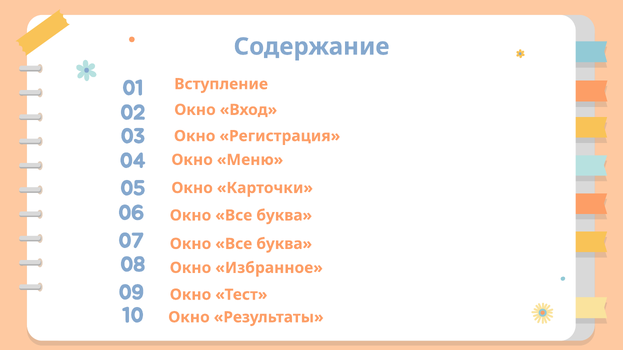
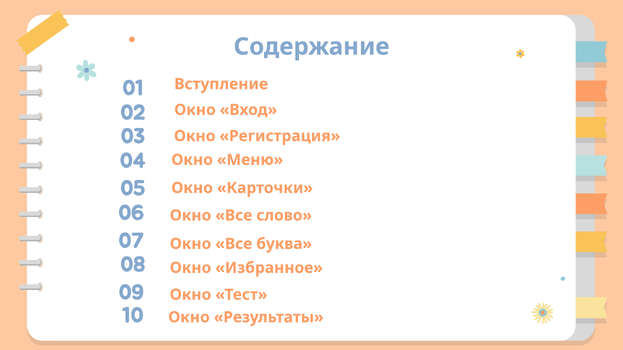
06 Окно Все буква: буква -> слово
